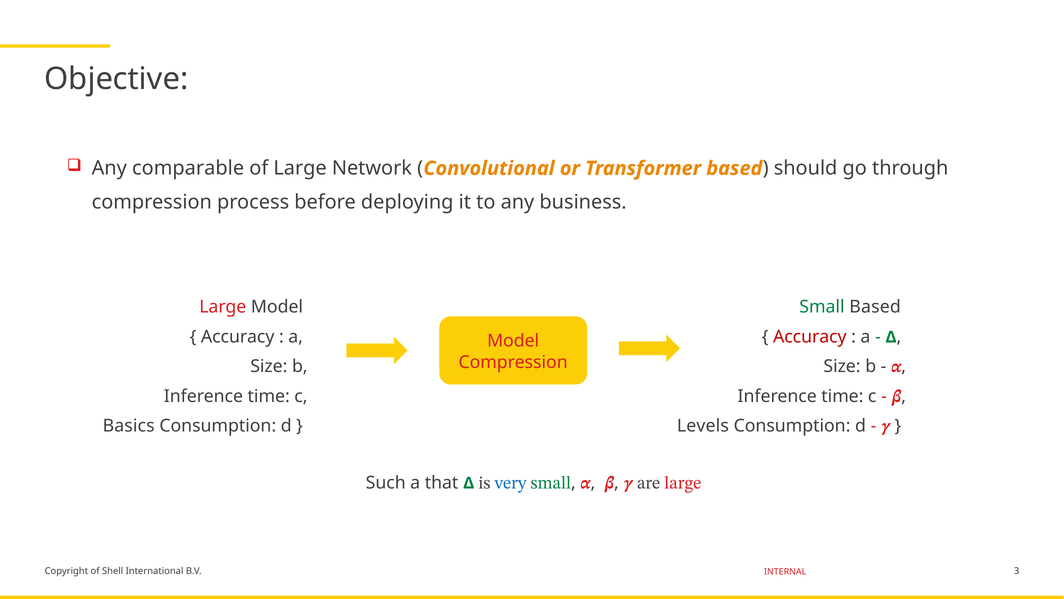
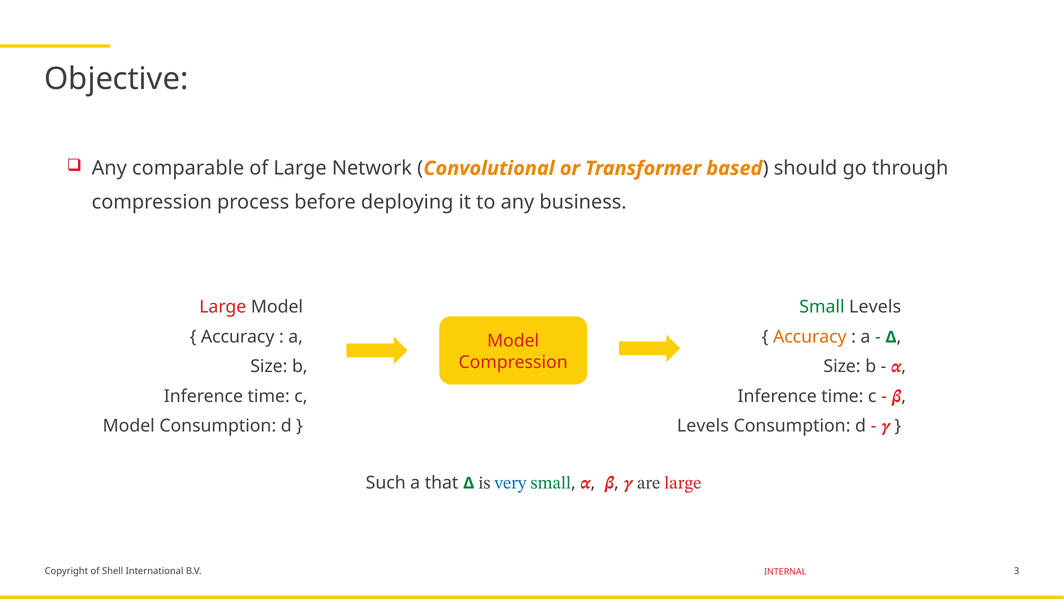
Small Based: Based -> Levels
Accuracy at (810, 336) colour: red -> orange
Basics at (129, 426): Basics -> Model
